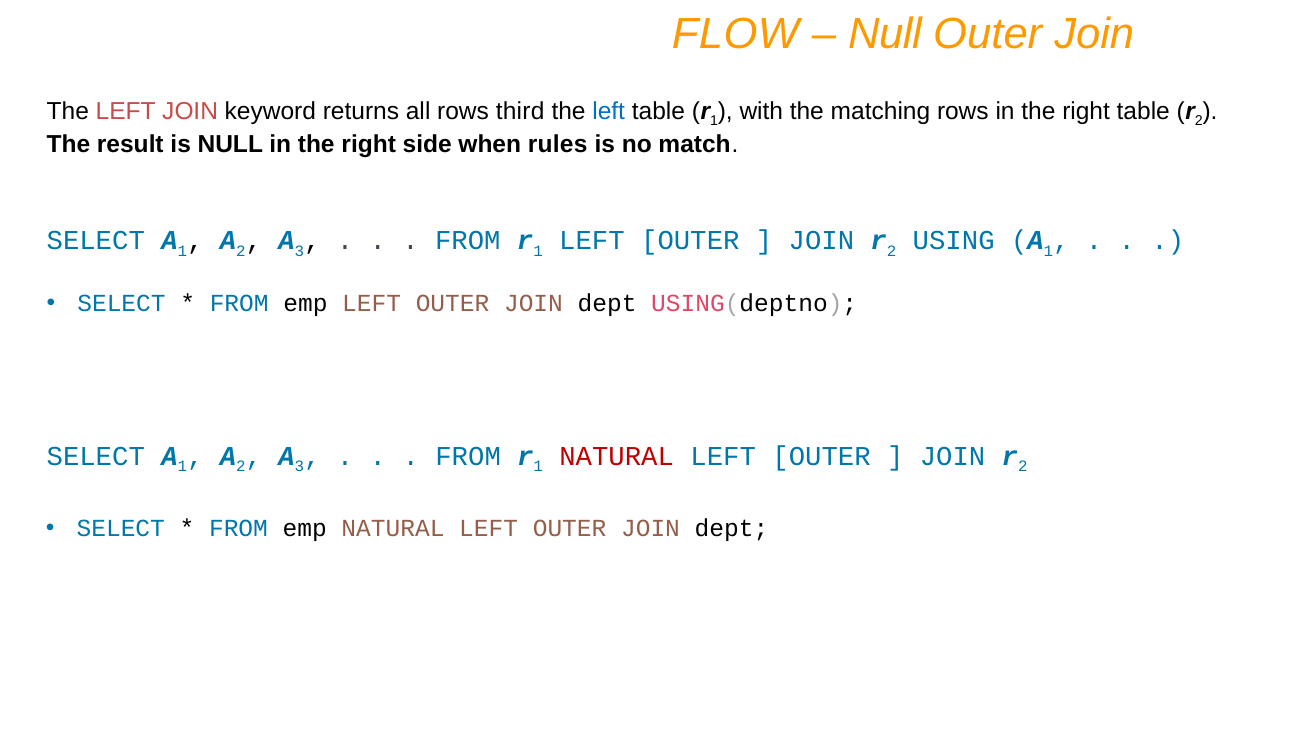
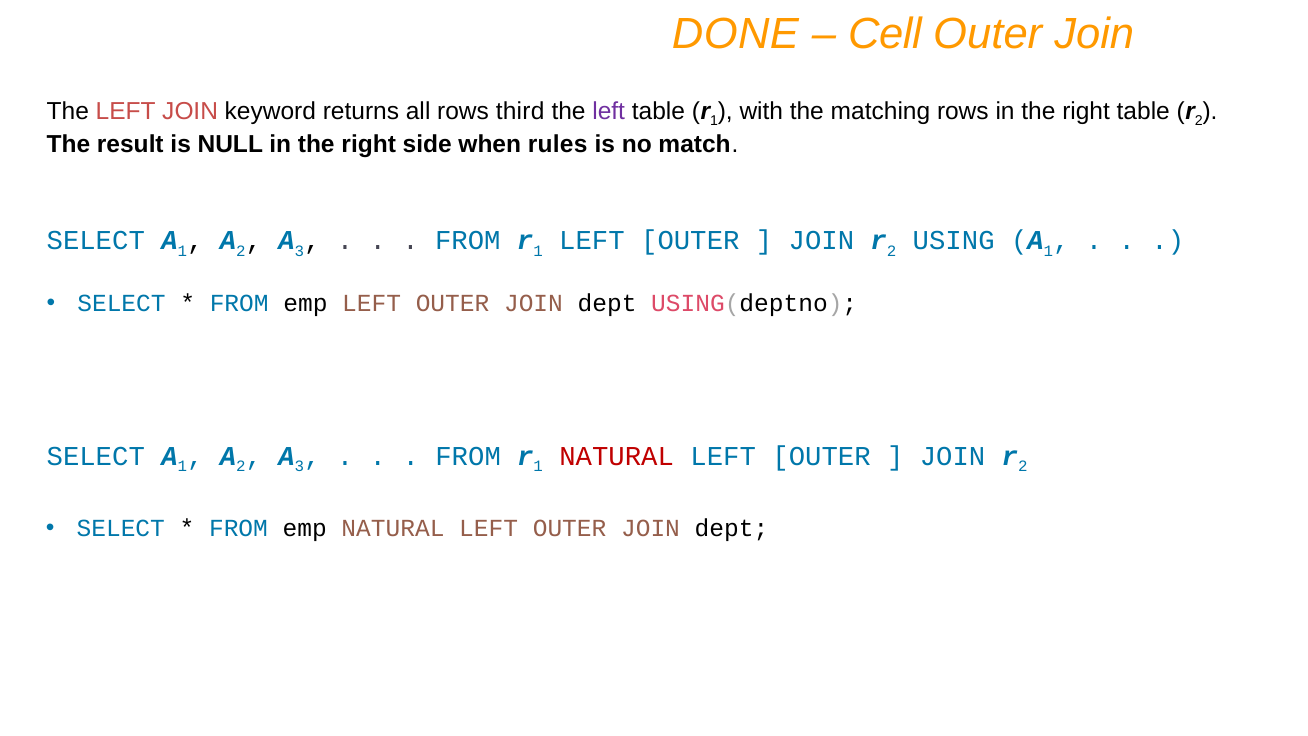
FLOW: FLOW -> DONE
Null at (885, 34): Null -> Cell
left at (609, 111) colour: blue -> purple
